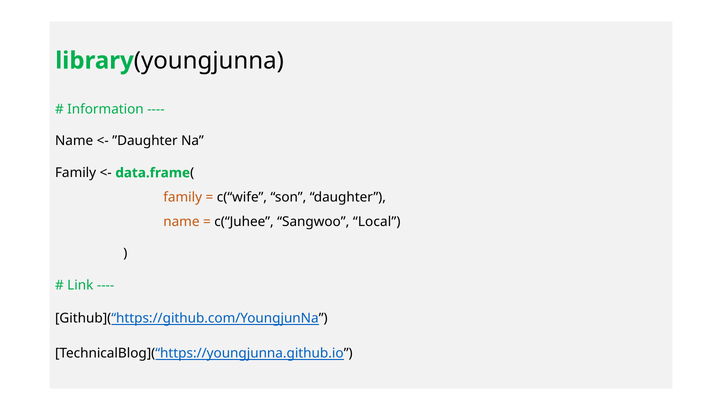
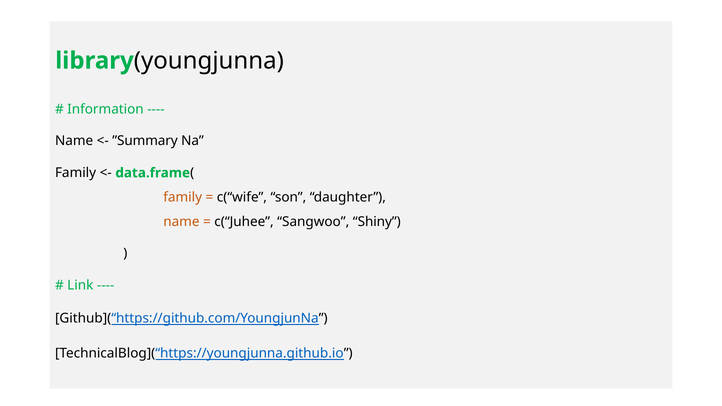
”Daughter: ”Daughter -> ”Summary
Local: Local -> Shiny
